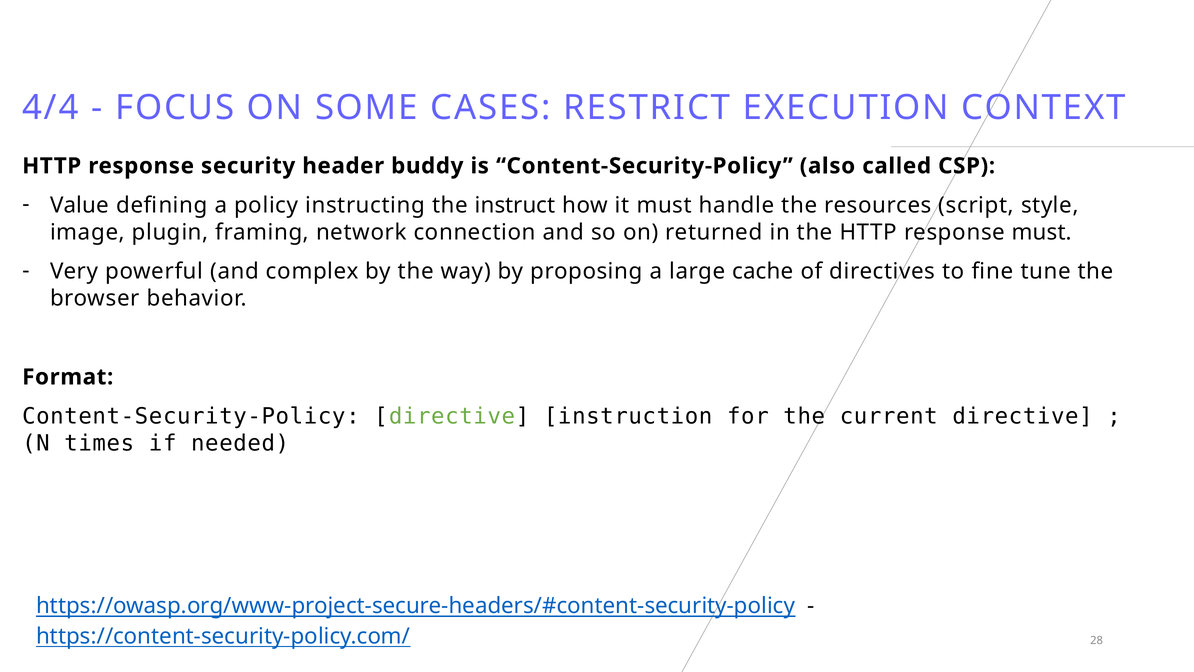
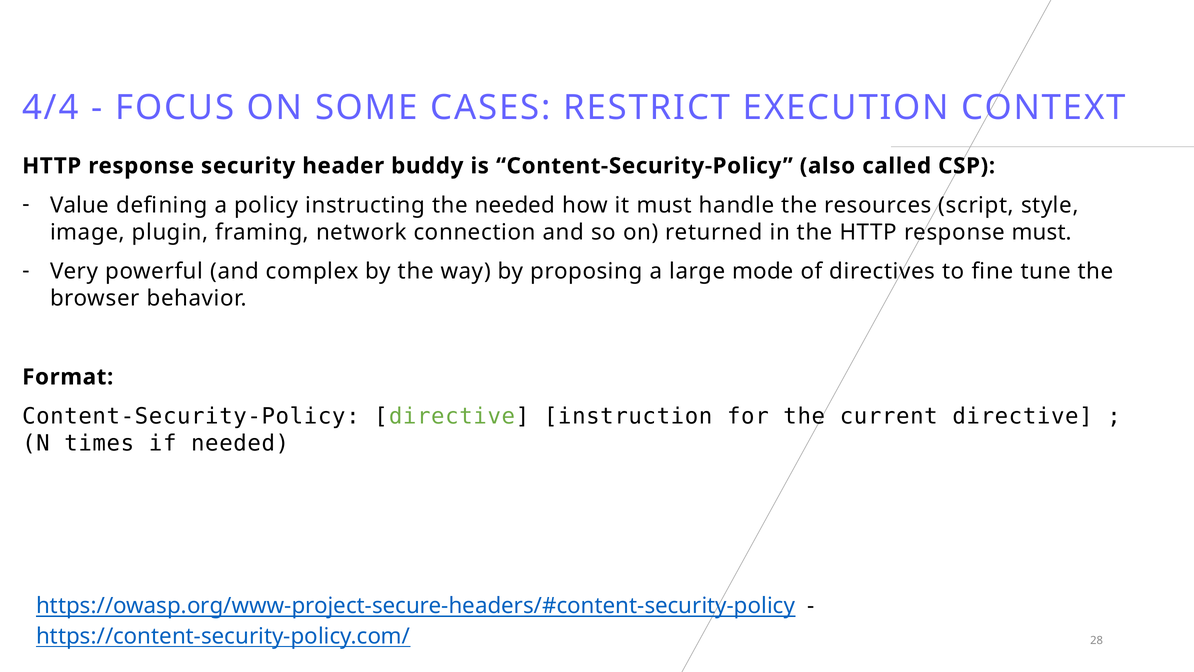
the instruct: instruct -> needed
cache: cache -> mode
